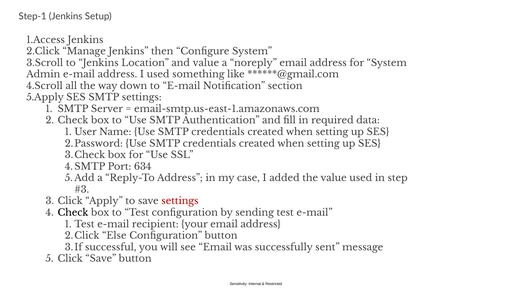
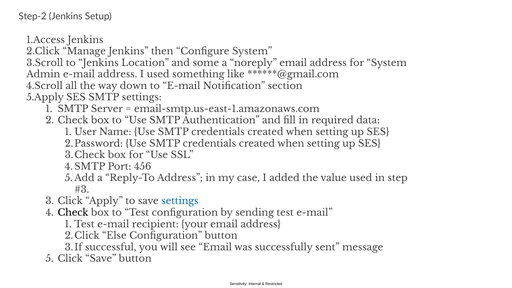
Step-1: Step-1 -> Step-2
and value: value -> some
634: 634 -> 456
settings at (180, 201) colour: red -> blue
